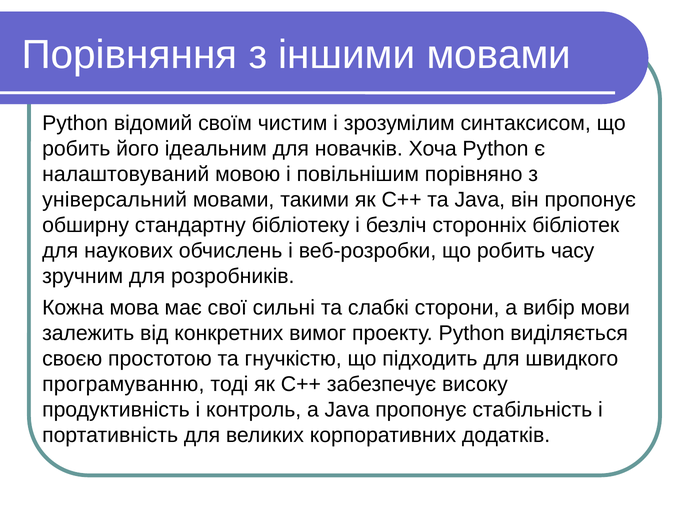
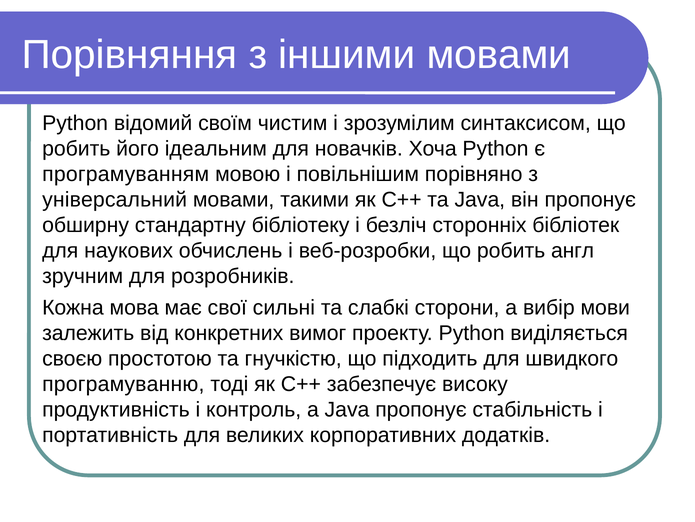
налаштовуваний: налаштовуваний -> програмуванням
часу: часу -> англ
